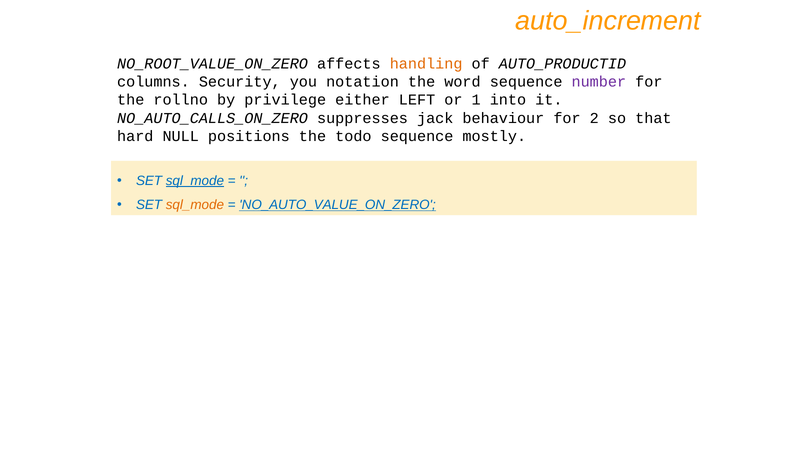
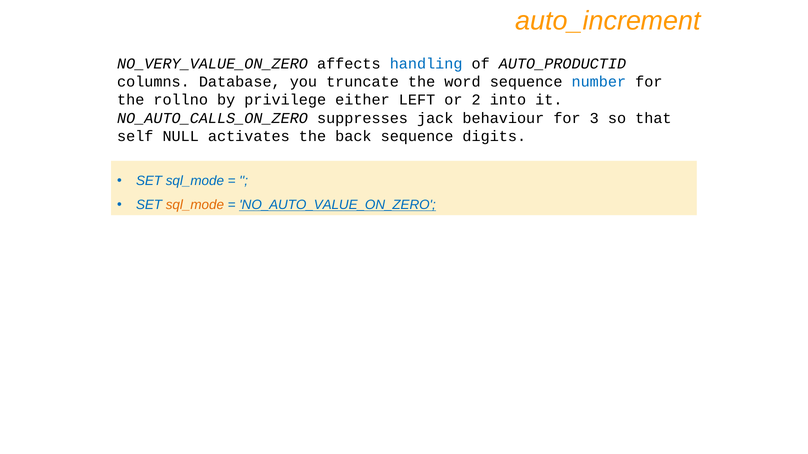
NO_ROOT_VALUE_ON_ZERO: NO_ROOT_VALUE_ON_ZERO -> NO_VERY_VALUE_ON_ZERO
handling colour: orange -> blue
Security: Security -> Database
notation: notation -> truncate
number colour: purple -> blue
1: 1 -> 2
2: 2 -> 3
hard: hard -> self
positions: positions -> activates
todo: todo -> back
mostly: mostly -> digits
sql_mode at (195, 181) underline: present -> none
